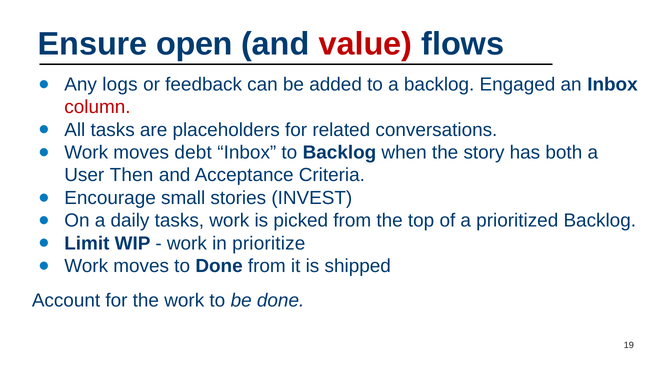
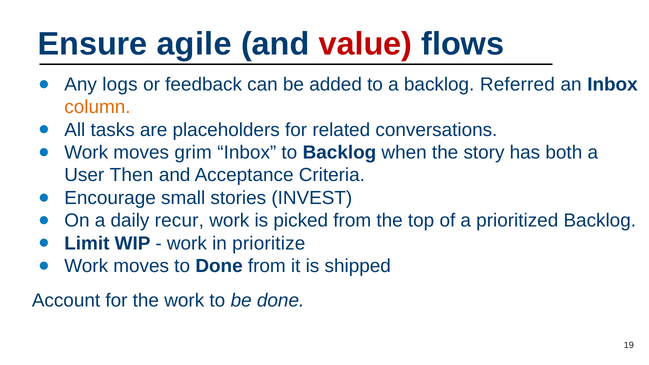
open: open -> agile
Engaged: Engaged -> Referred
column colour: red -> orange
debt: debt -> grim
daily tasks: tasks -> recur
